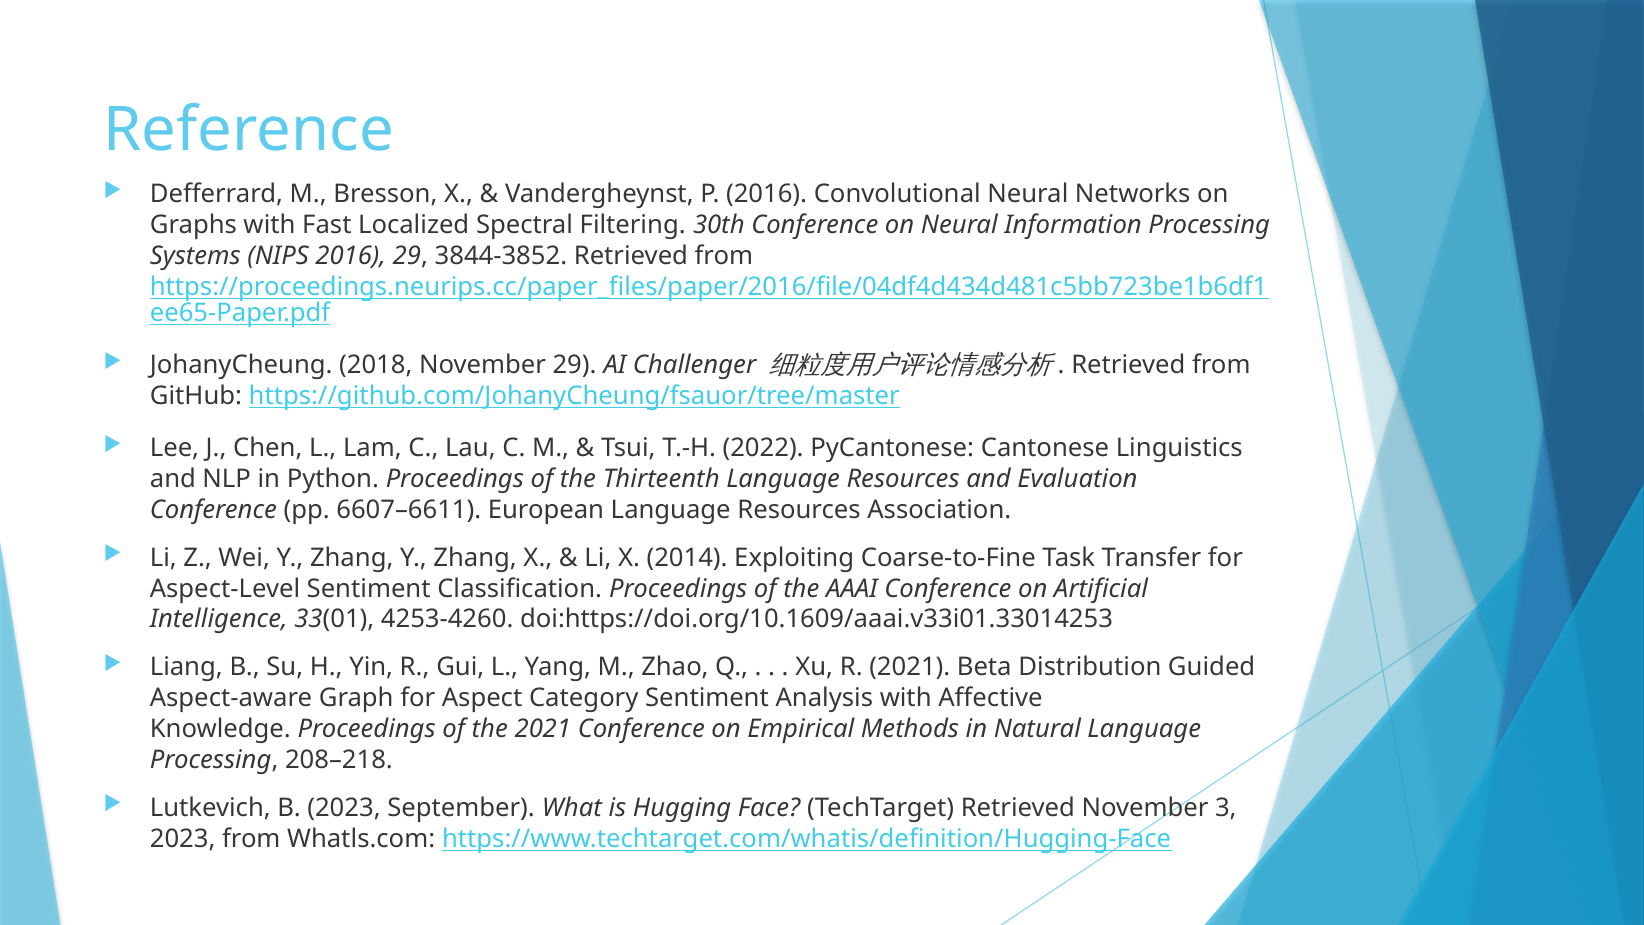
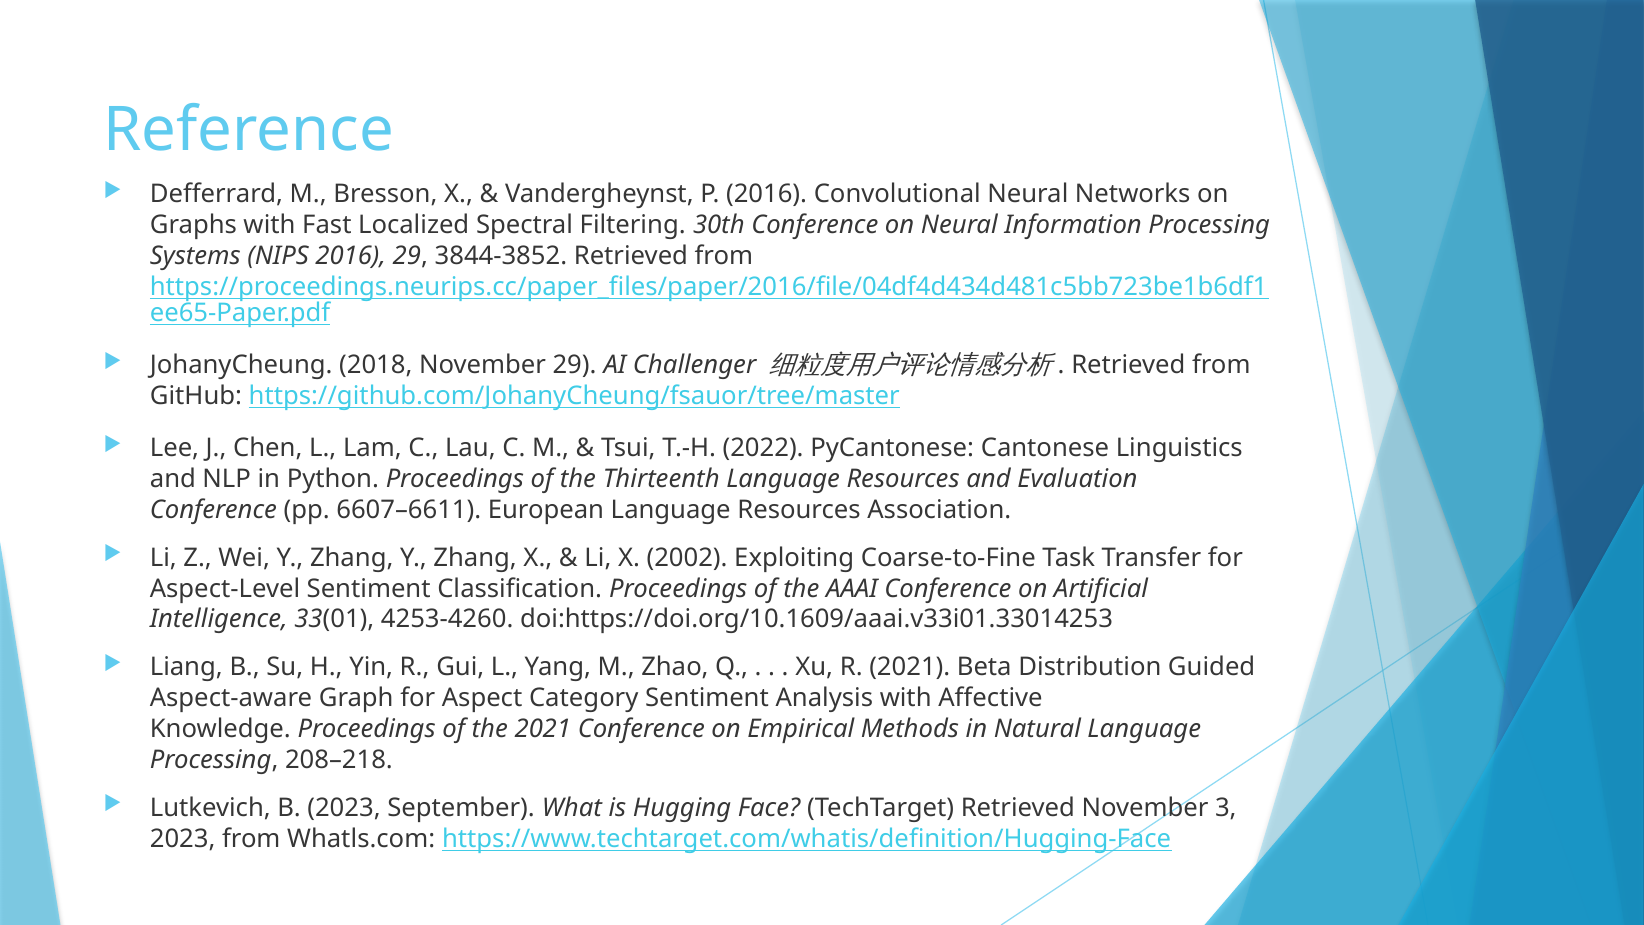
2014: 2014 -> 2002
